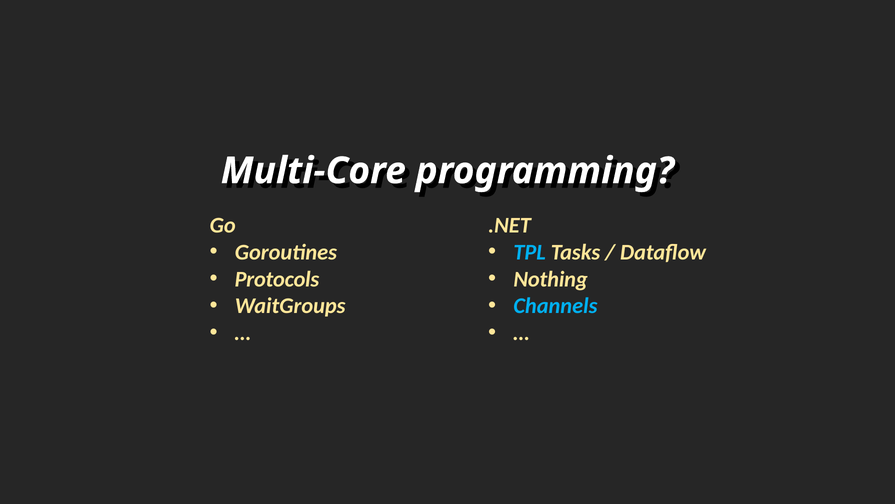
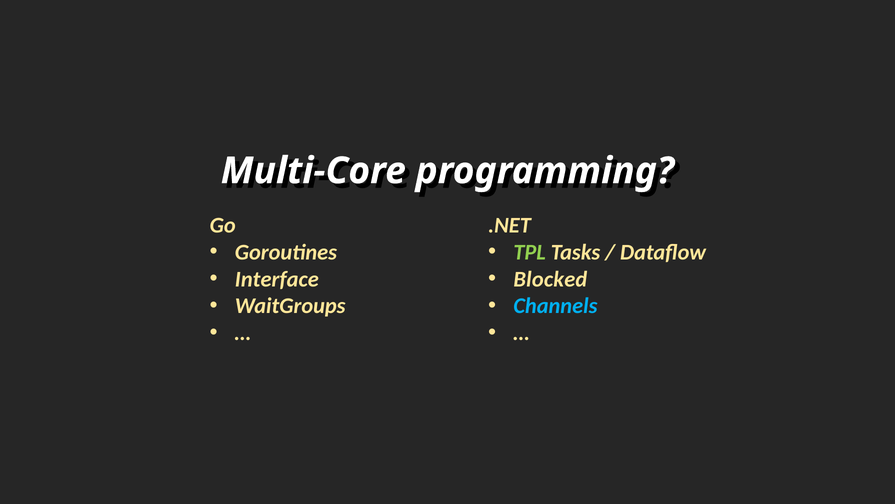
TPL colour: light blue -> light green
Protocols: Protocols -> Interface
Nothing: Nothing -> Blocked
